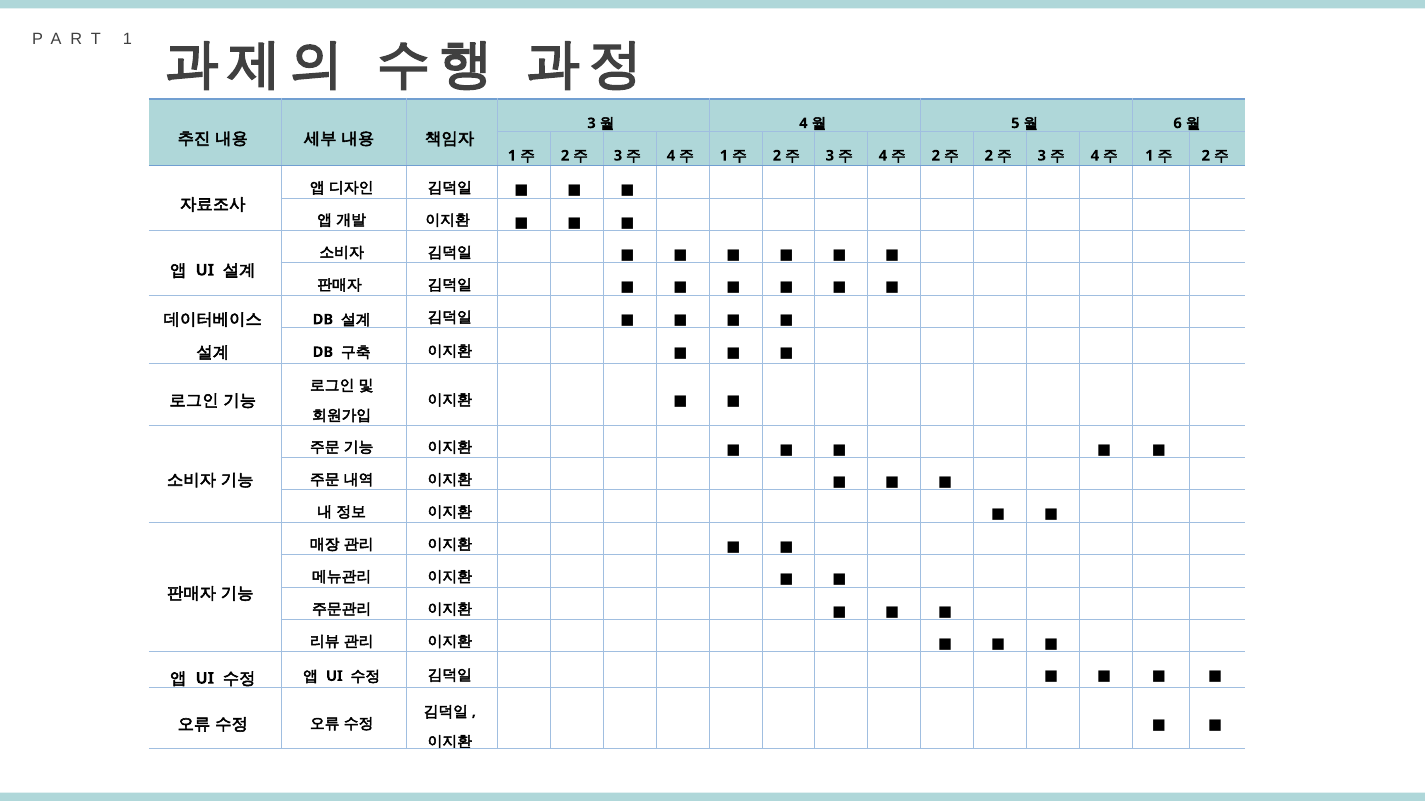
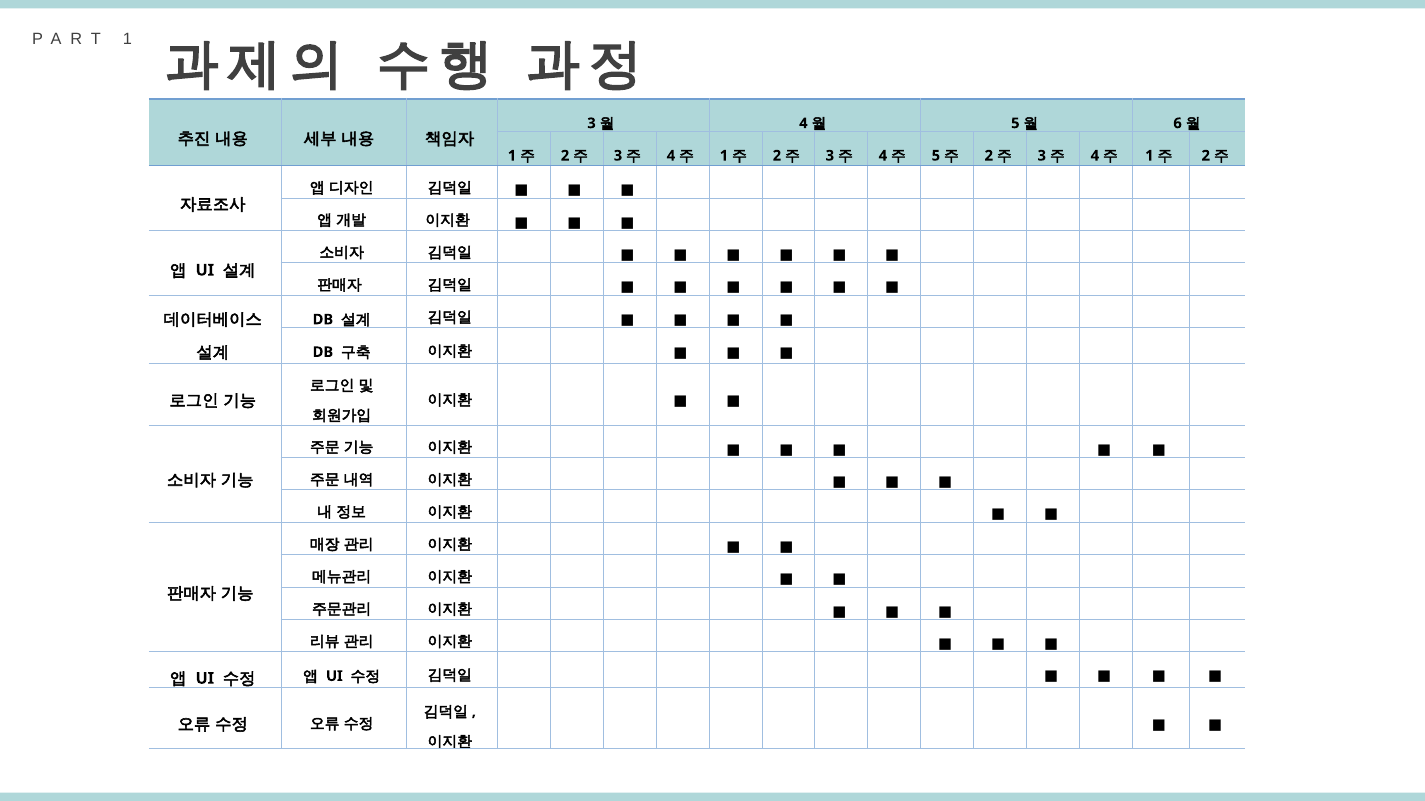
2 at (936, 156): 2 -> 5
